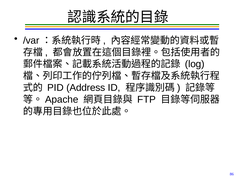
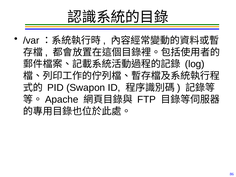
Address: Address -> Swapon
